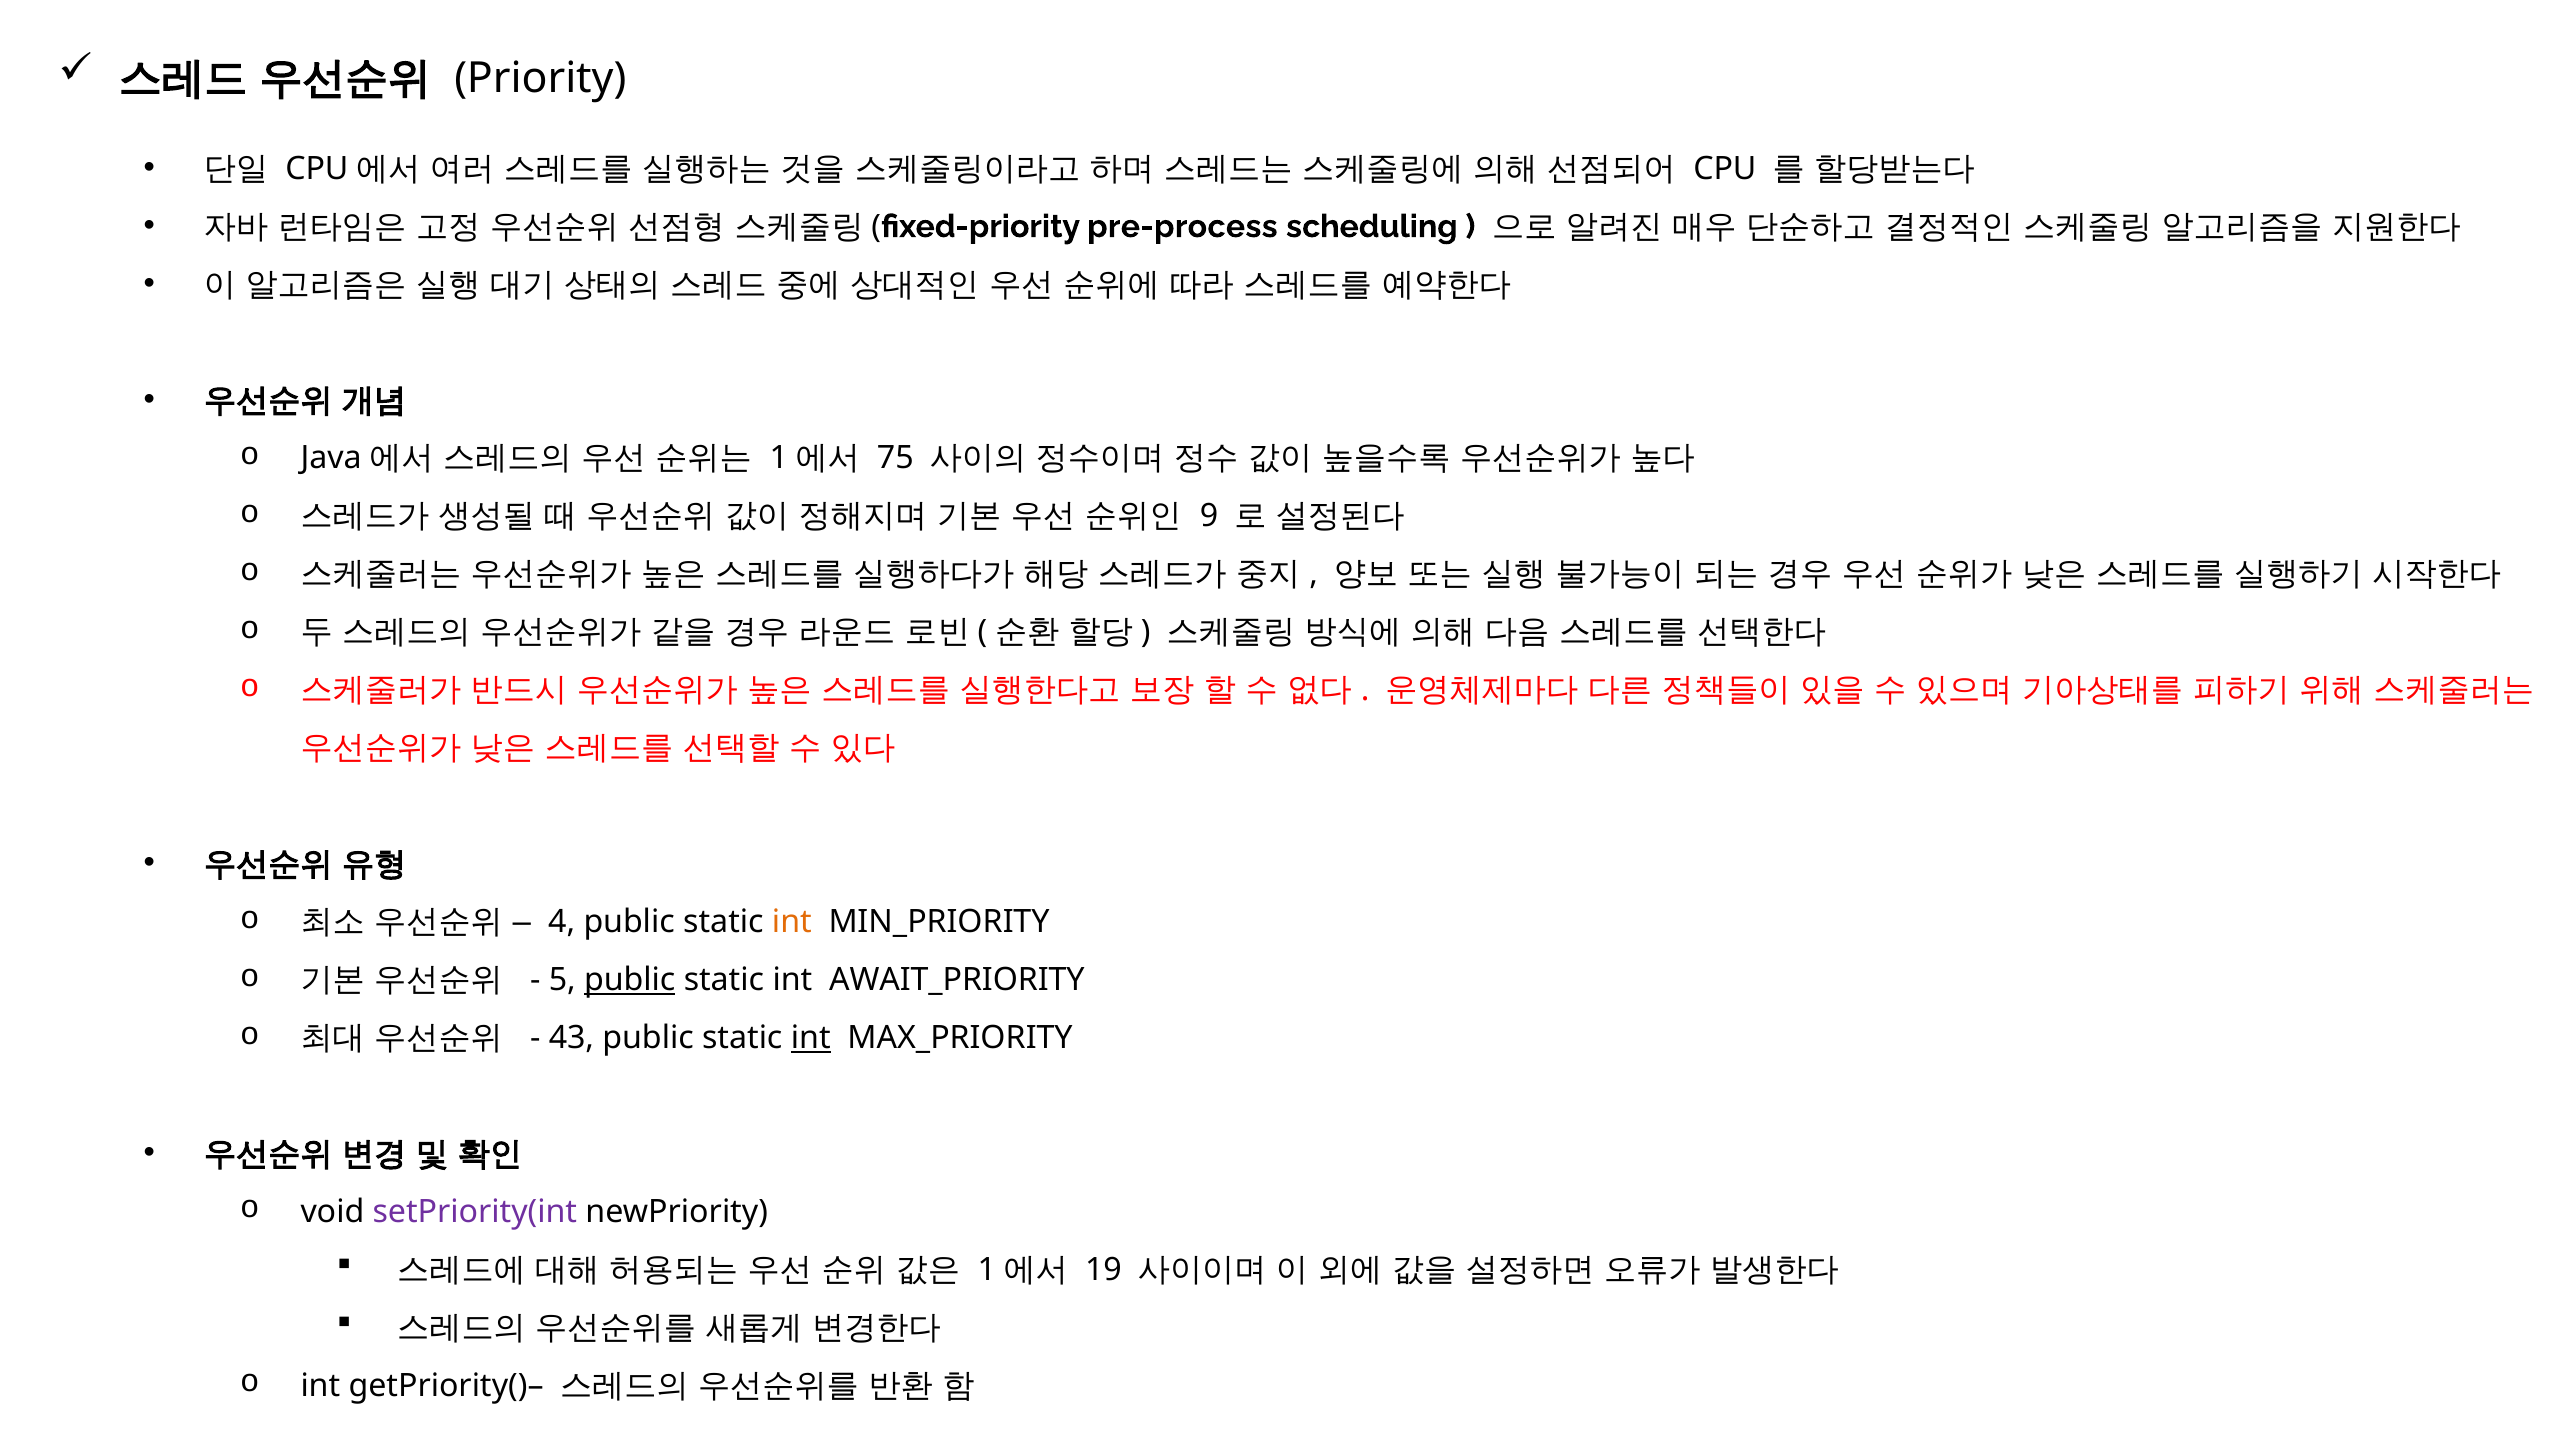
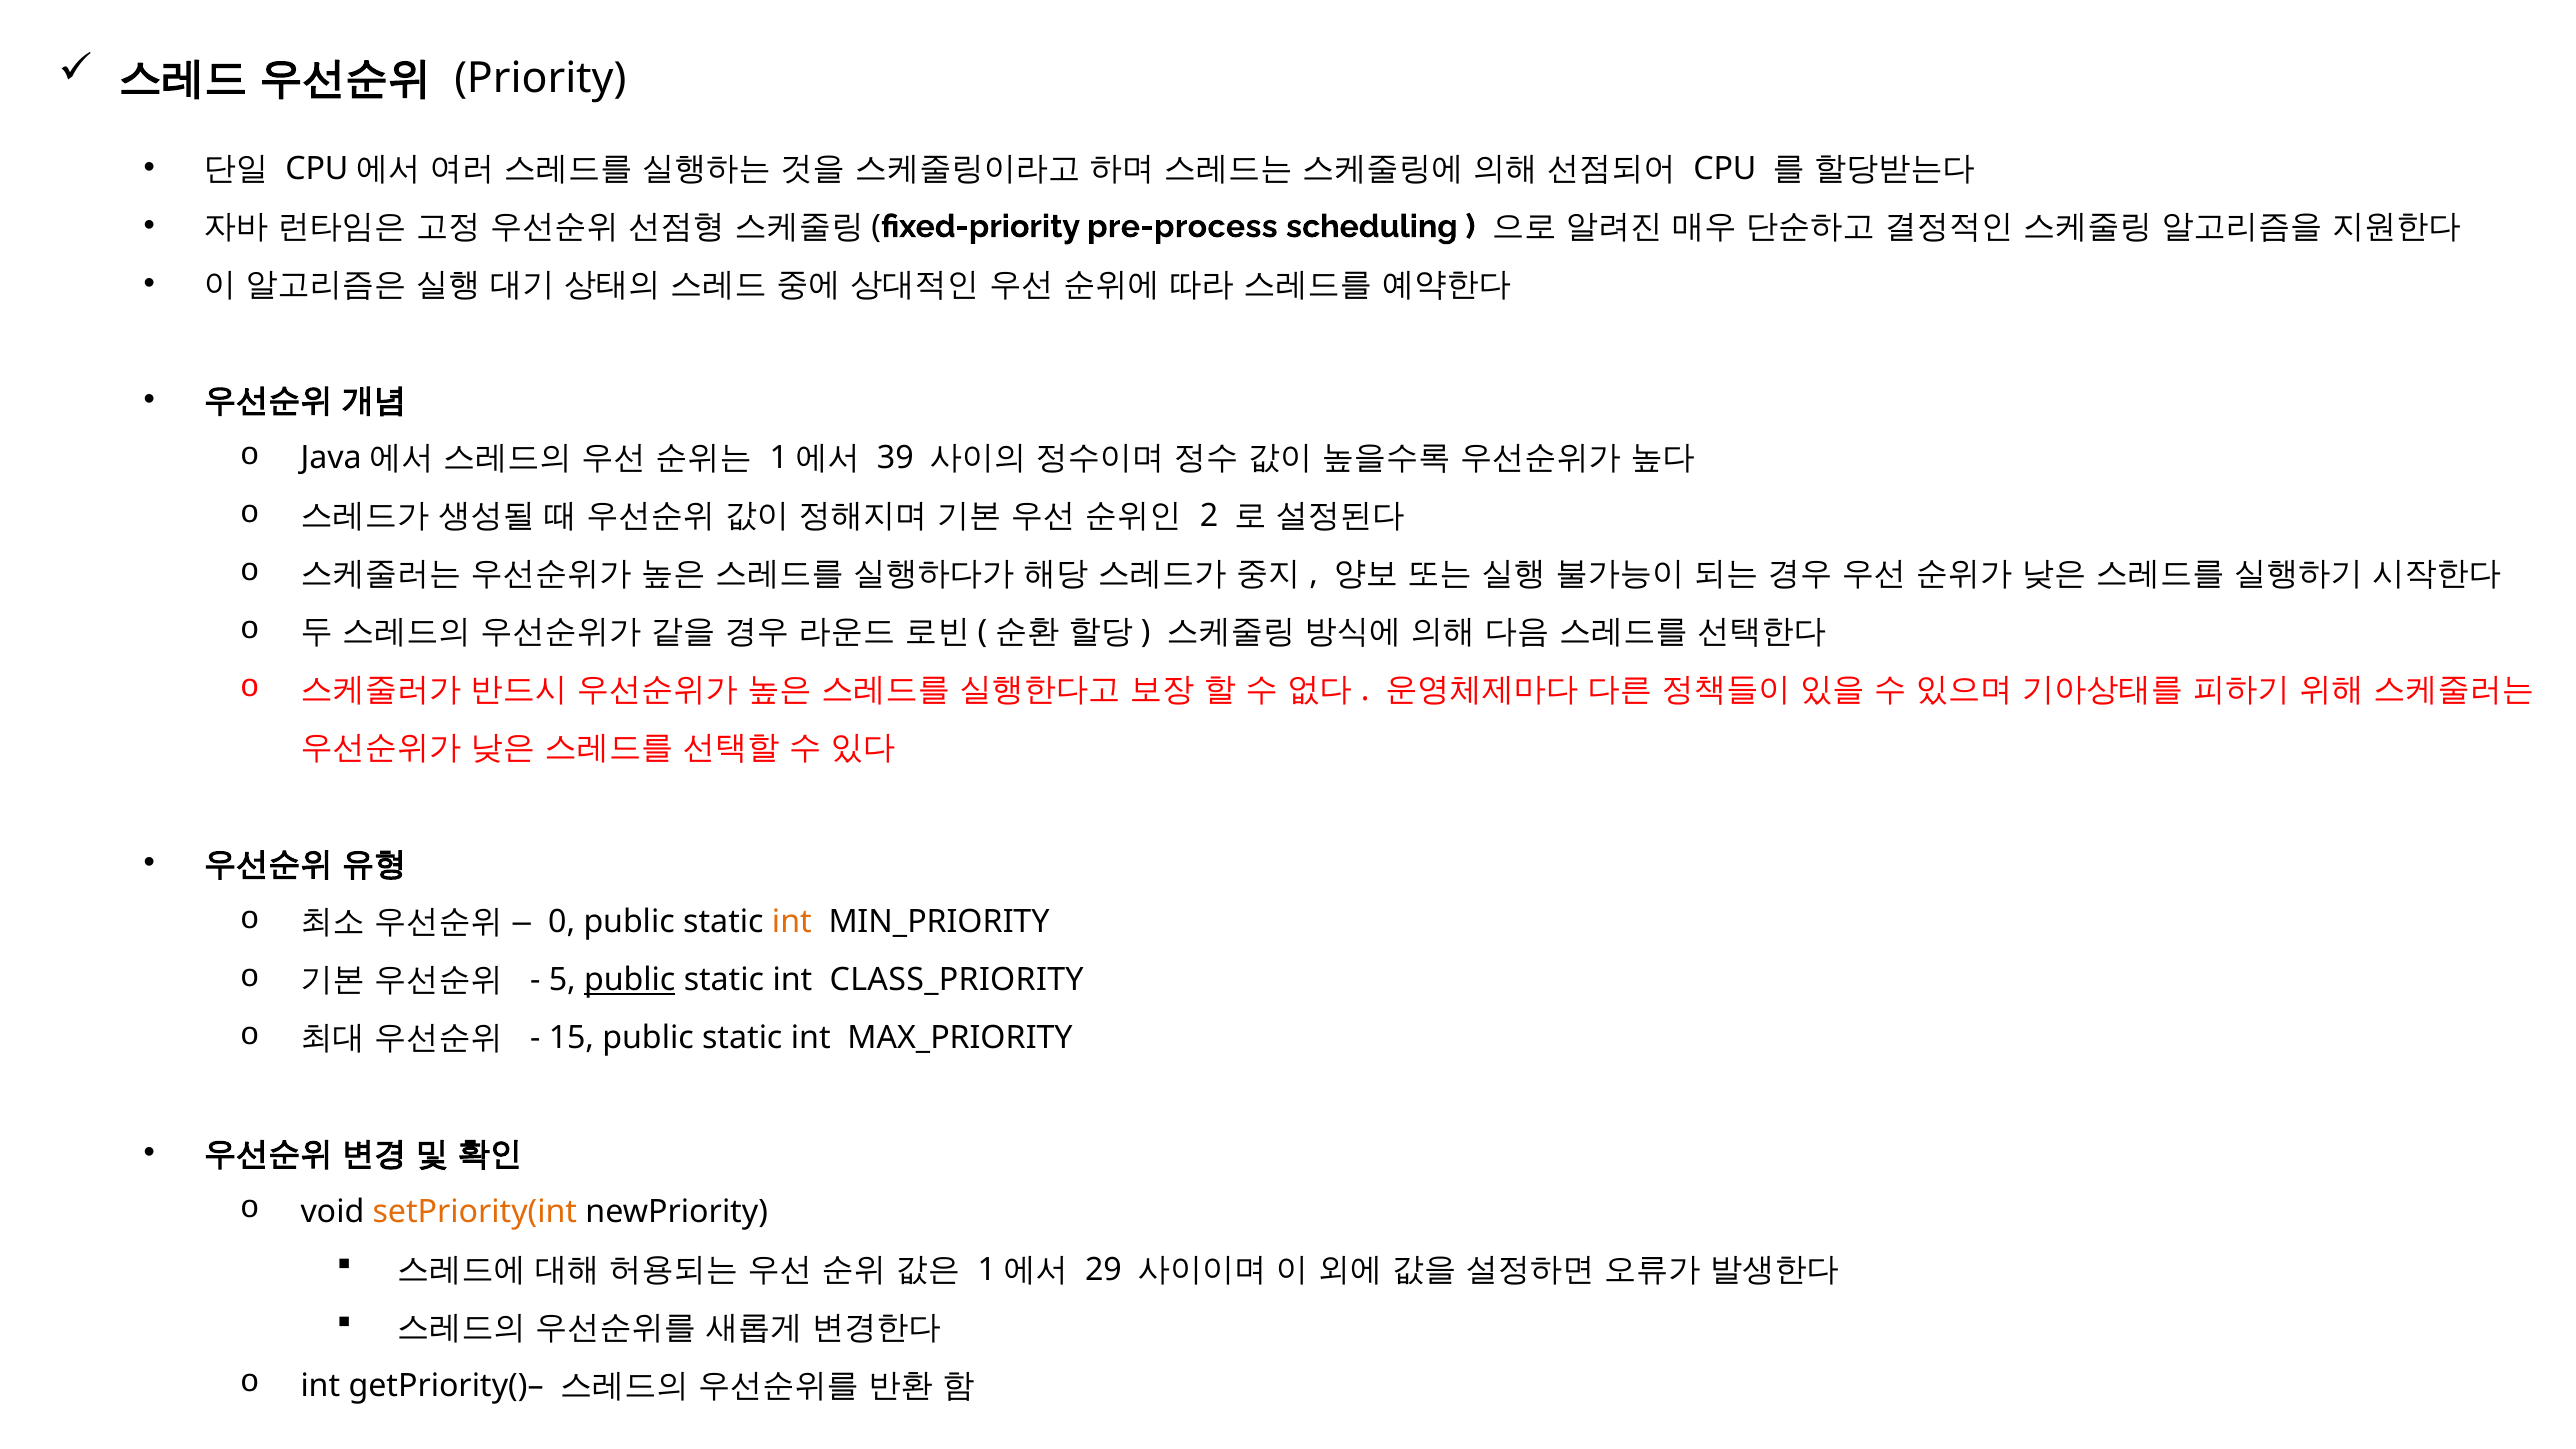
75: 75 -> 39
9: 9 -> 2
4: 4 -> 0
AWAIT_PRIORITY: AWAIT_PRIORITY -> CLASS_PRIORITY
43: 43 -> 15
int at (811, 1038) underline: present -> none
setPriority(int colour: purple -> orange
19: 19 -> 29
